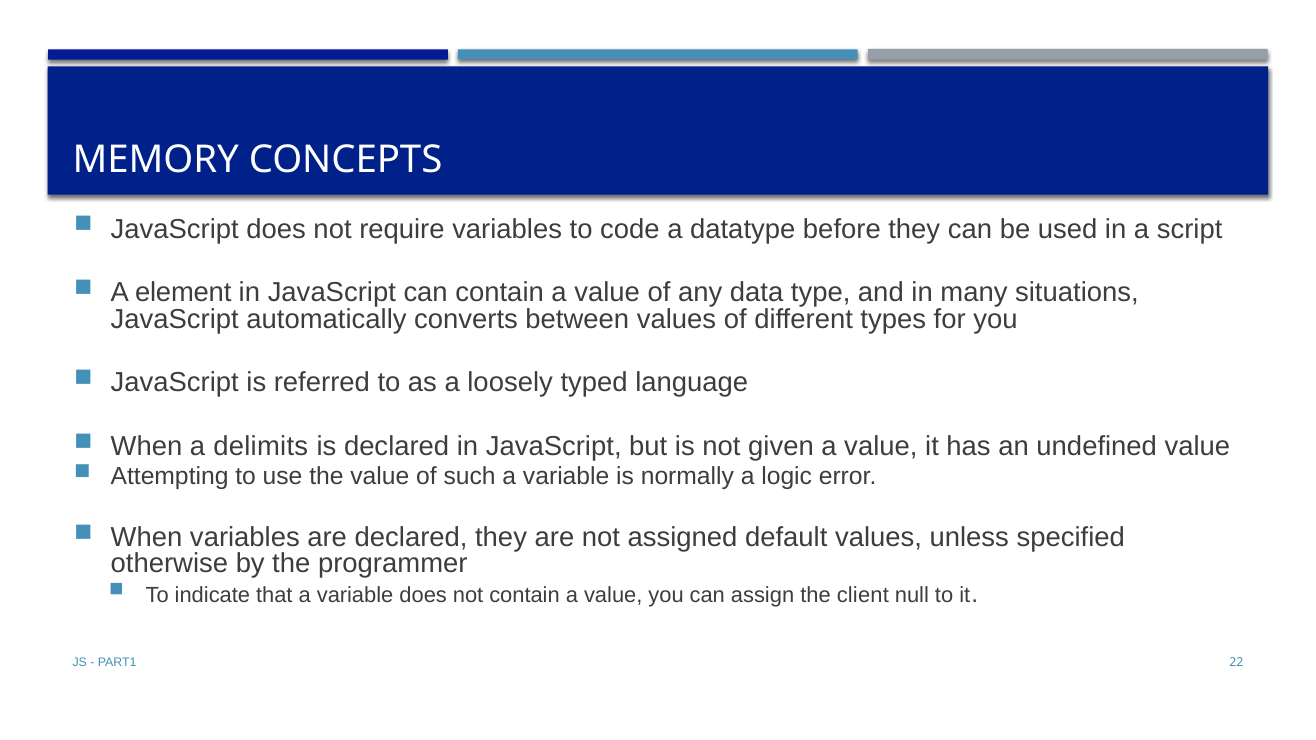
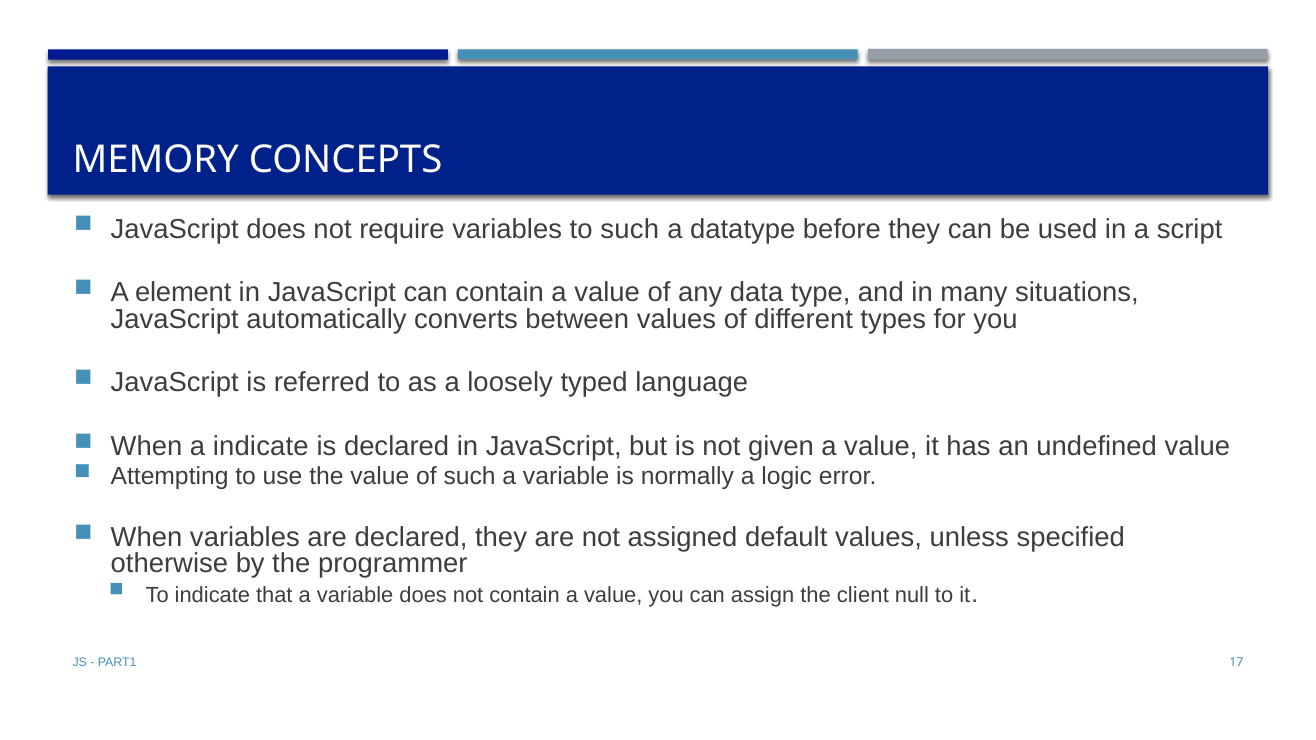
to code: code -> such
a delimits: delimits -> indicate
22: 22 -> 17
